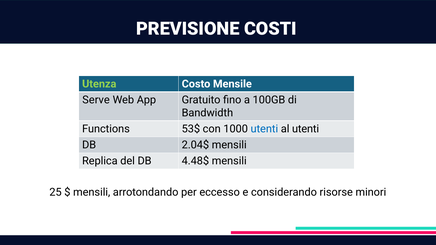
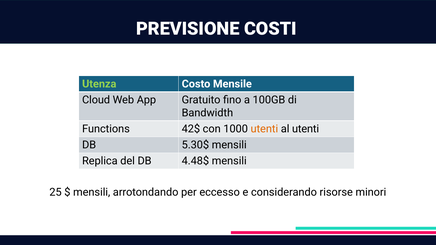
Serve: Serve -> Cloud
53$: 53$ -> 42$
utenti at (264, 129) colour: blue -> orange
2.04$: 2.04$ -> 5.30$
